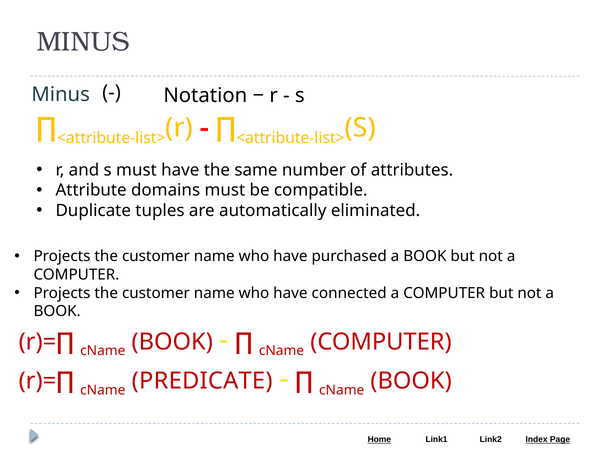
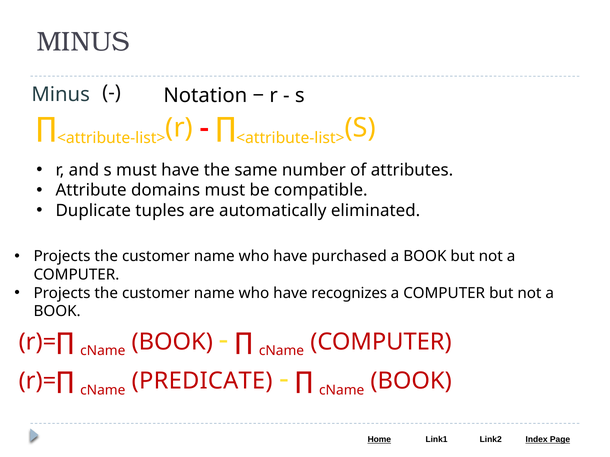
connected: connected -> recognizes
